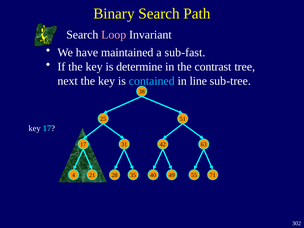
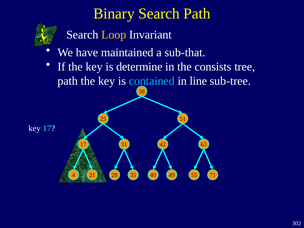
Loop colour: pink -> yellow
sub-fast: sub-fast -> sub-that
contrast: contrast -> consists
next at (68, 81): next -> path
